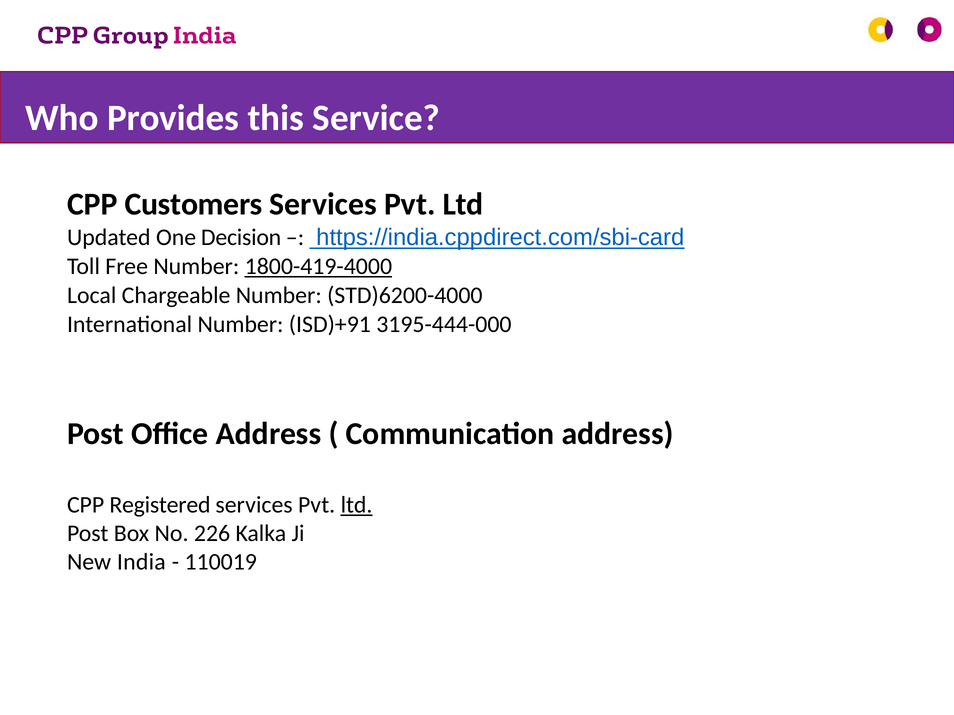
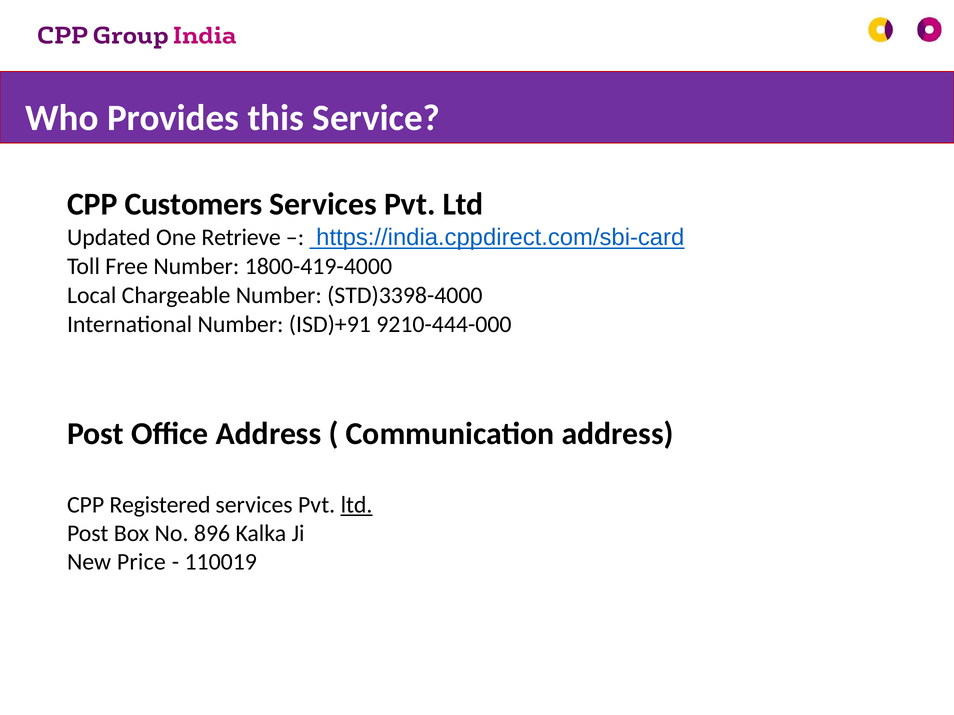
Decision: Decision -> Retrieve
1800-419-4000 underline: present -> none
STD)6200-4000: STD)6200-4000 -> STD)3398-4000
3195-444-000: 3195-444-000 -> 9210-444-000
226: 226 -> 896
India: India -> Price
